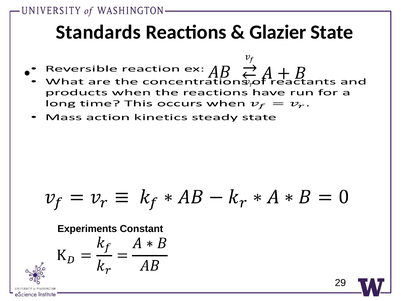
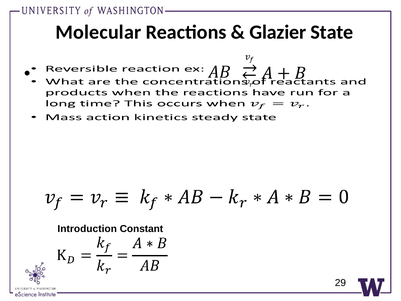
Standards: Standards -> Molecular
Experiments: Experiments -> Introduction
